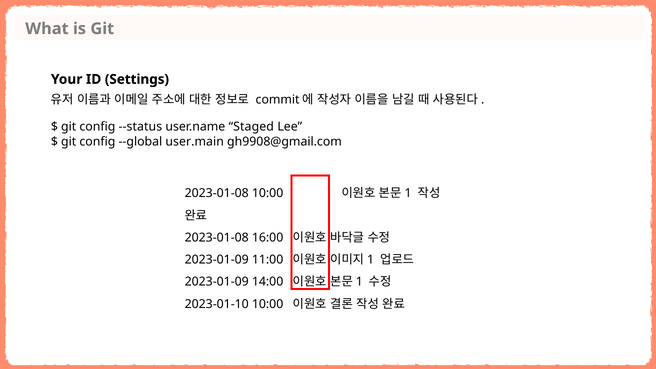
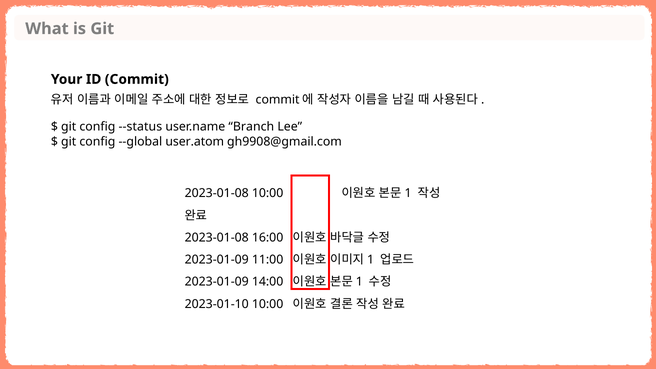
Settings: Settings -> Commit
Staged: Staged -> Branch
user.main: user.main -> user.atom
